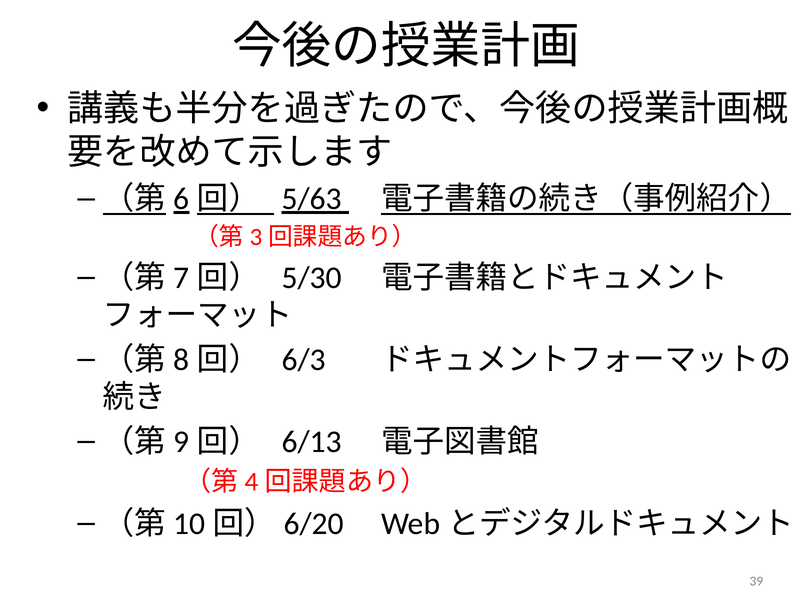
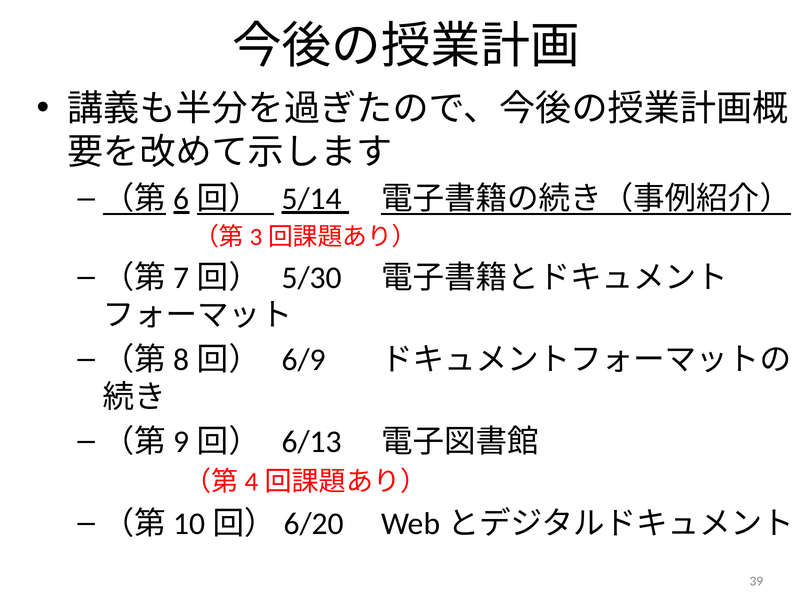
5/63: 5/63 -> 5/14
6/3: 6/3 -> 6/9
